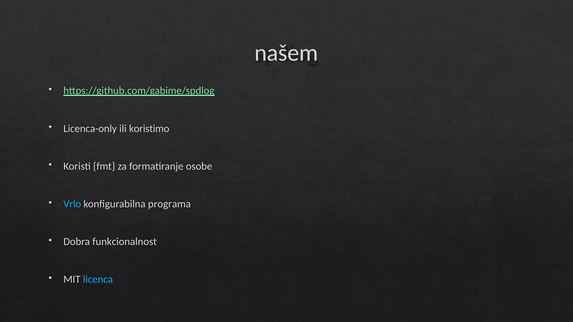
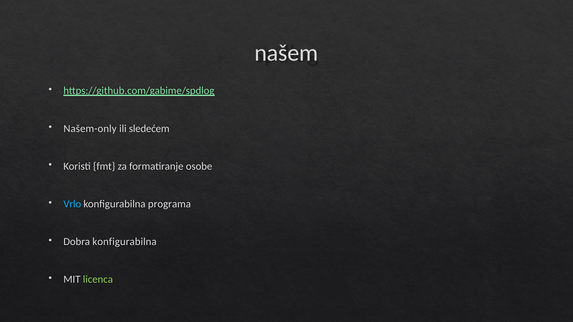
Licenca-only: Licenca-only -> Našem-only
koristimo: koristimo -> sledećem
Dobra funkcionalnost: funkcionalnost -> konfigurabilna
licenca colour: light blue -> light green
